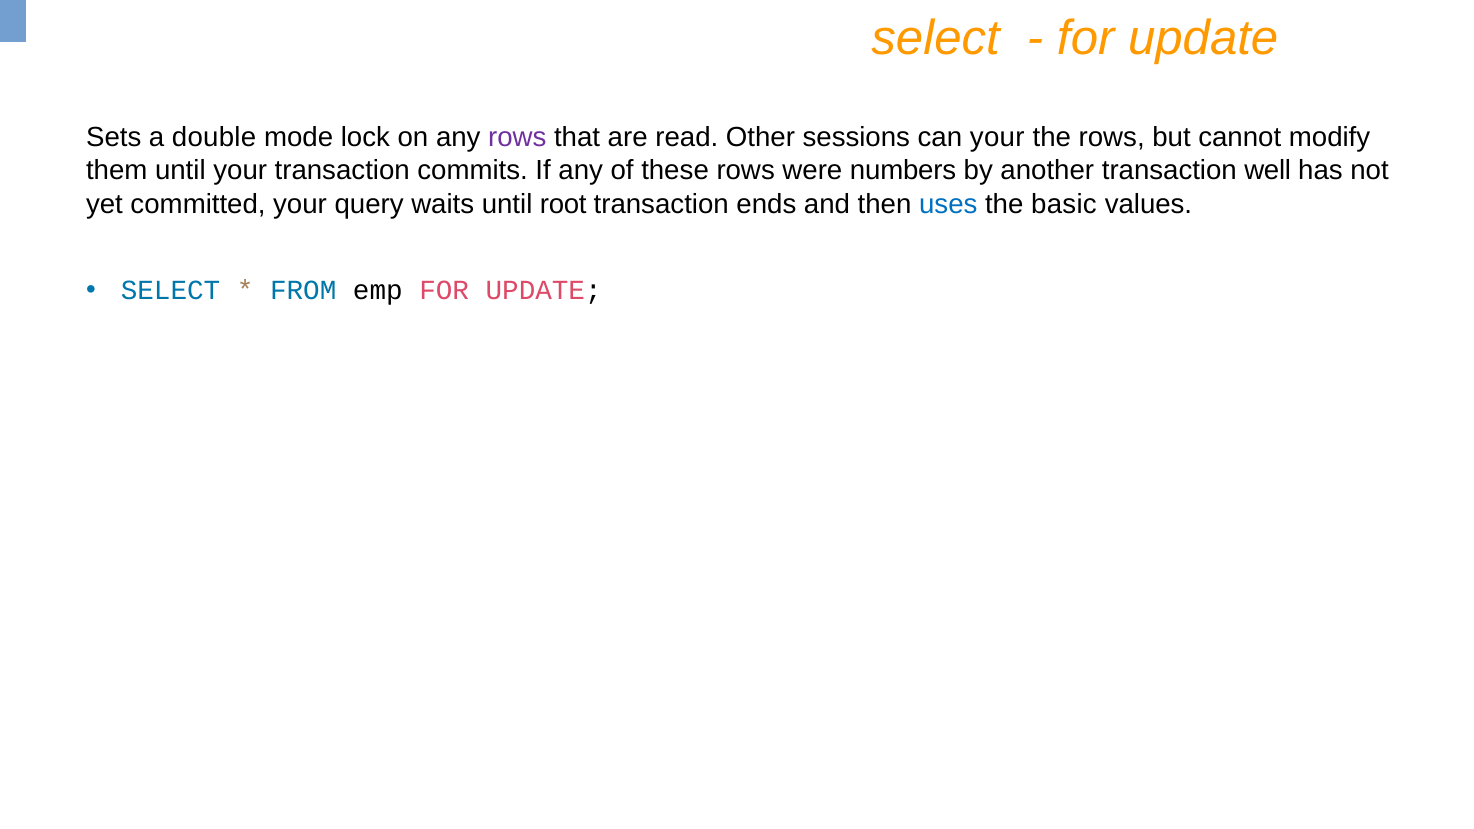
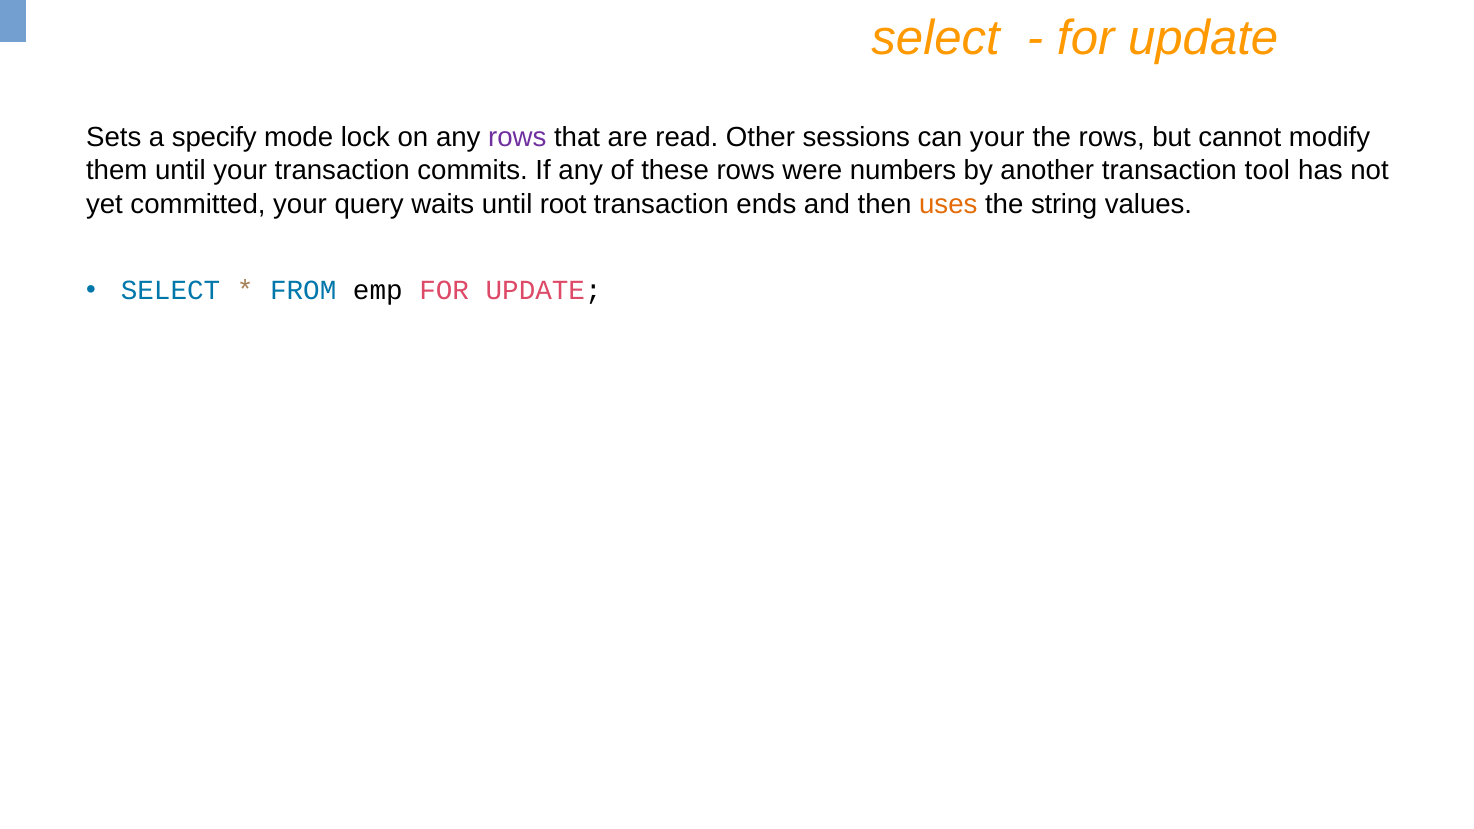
double: double -> specify
well: well -> tool
uses colour: blue -> orange
basic: basic -> string
